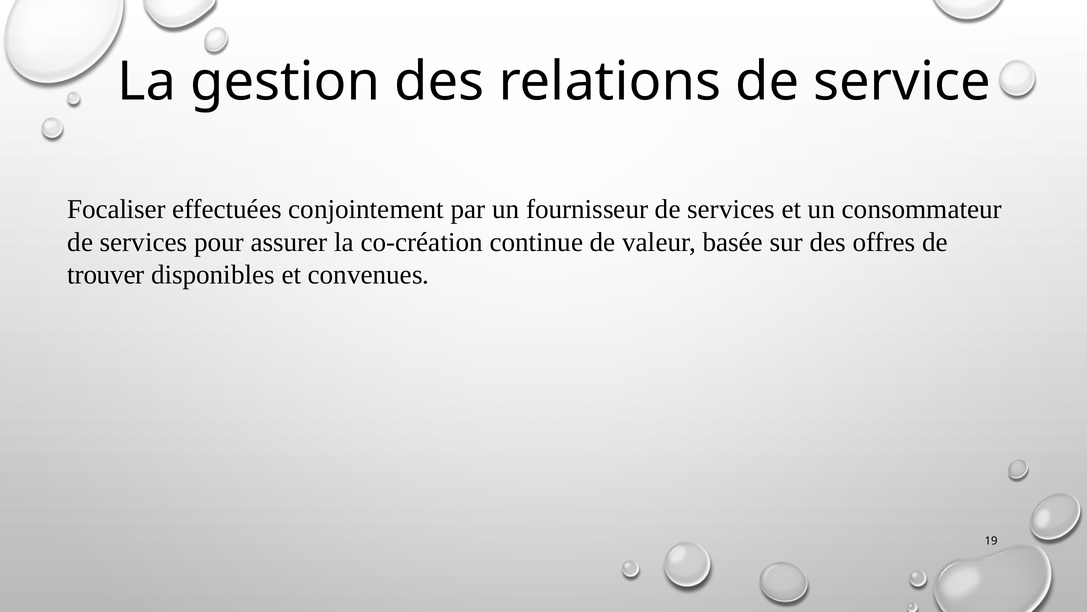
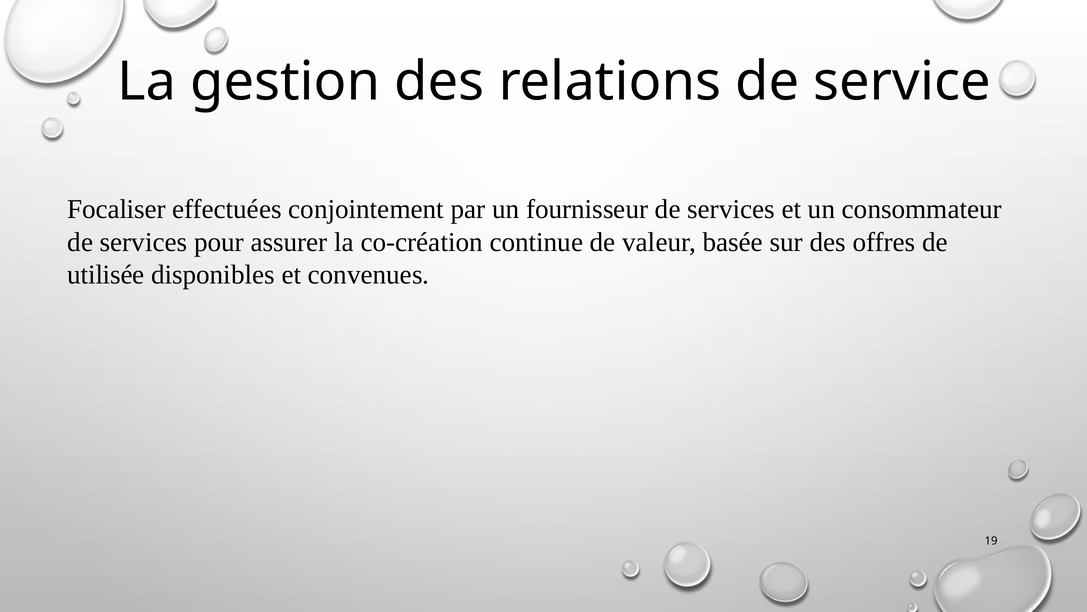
trouver: trouver -> utilisée
